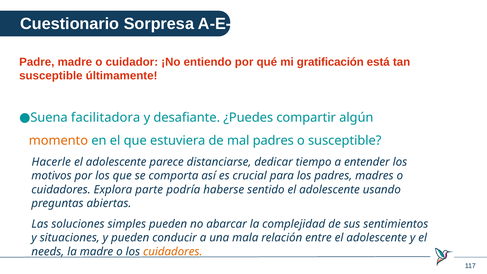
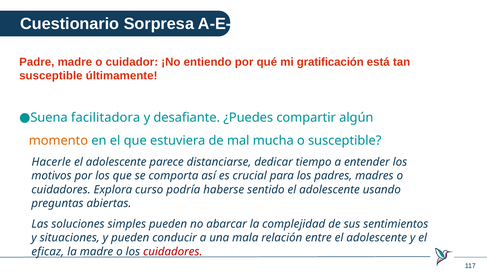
mal padres: padres -> mucha
parte: parte -> curso
needs: needs -> eficaz
cuidadores at (173, 252) colour: orange -> red
